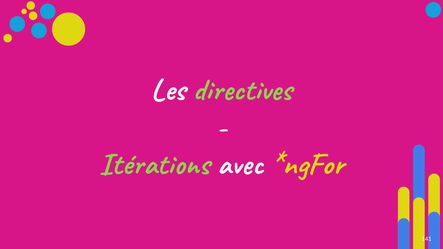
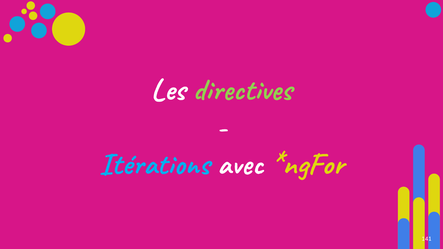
Itérations colour: light green -> light blue
